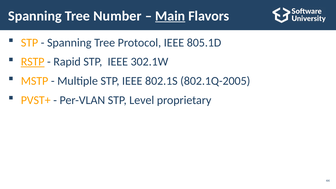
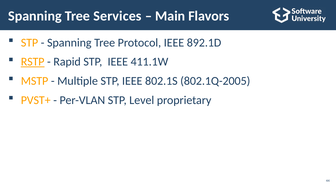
Number: Number -> Services
Main underline: present -> none
805.1D: 805.1D -> 892.1D
302.1W: 302.1W -> 411.1W
